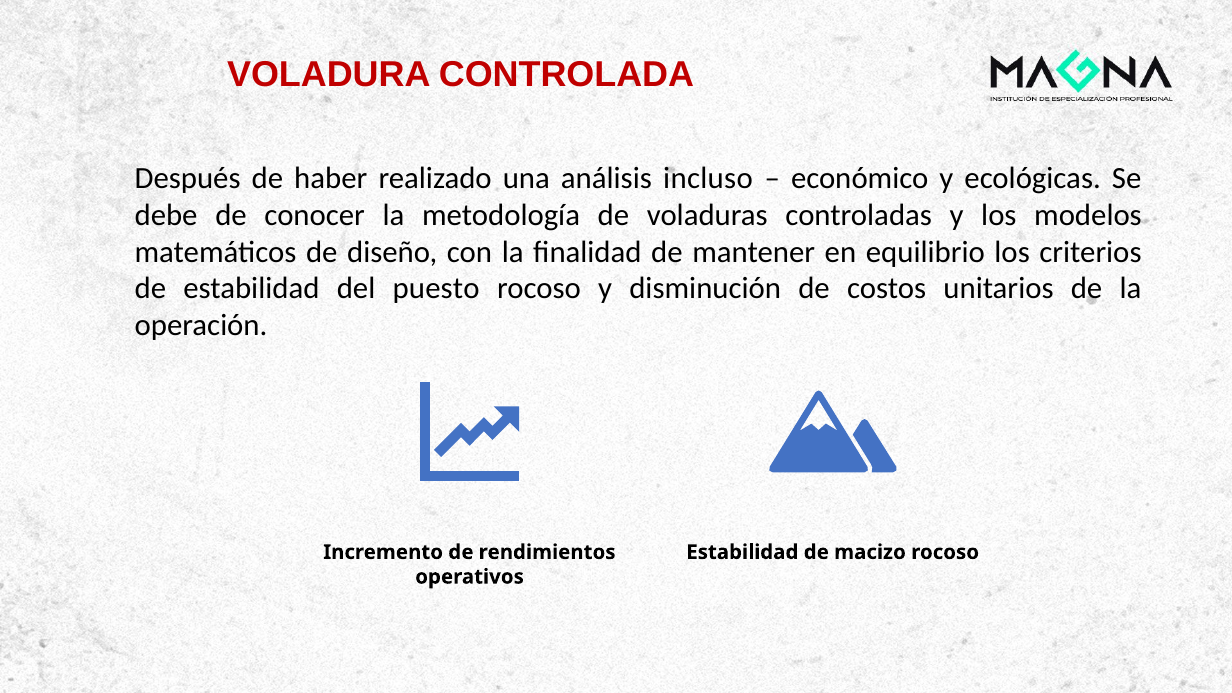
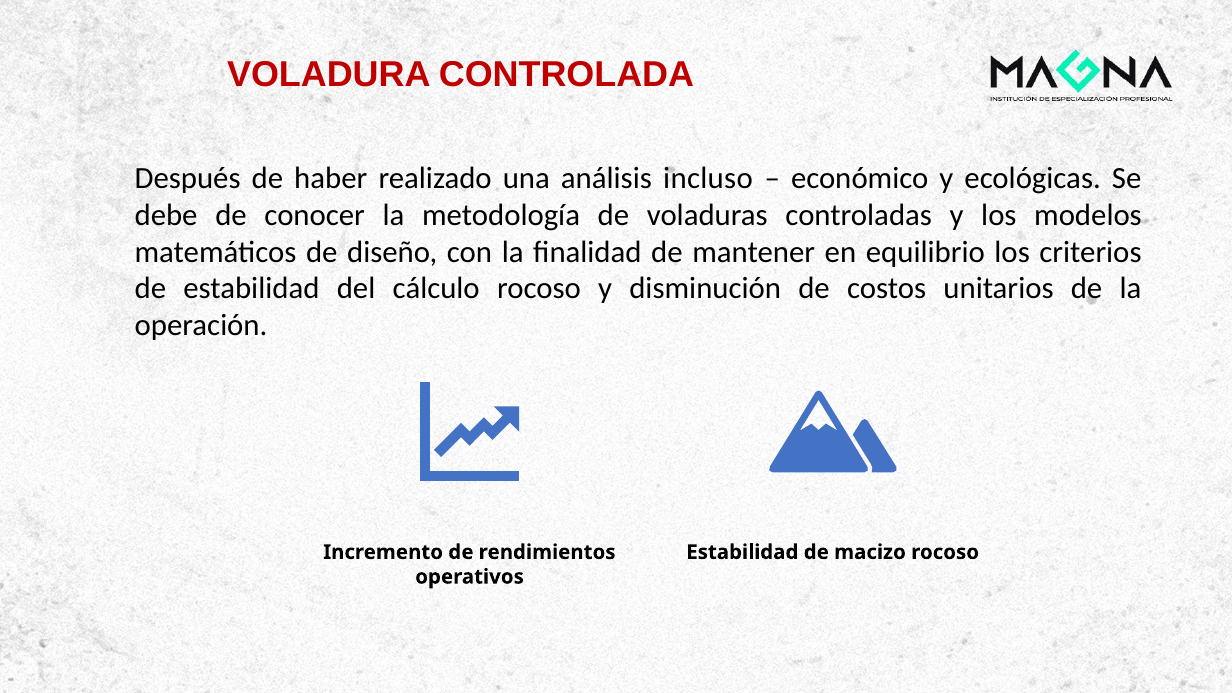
puesto: puesto -> cálculo
